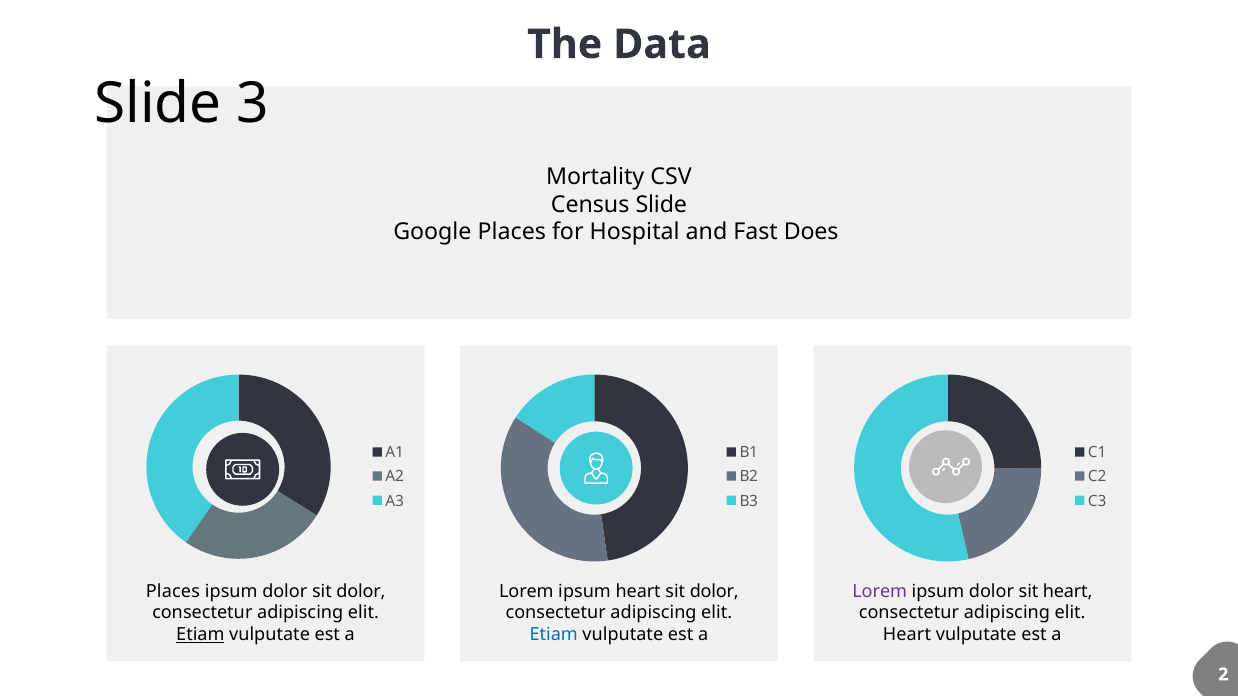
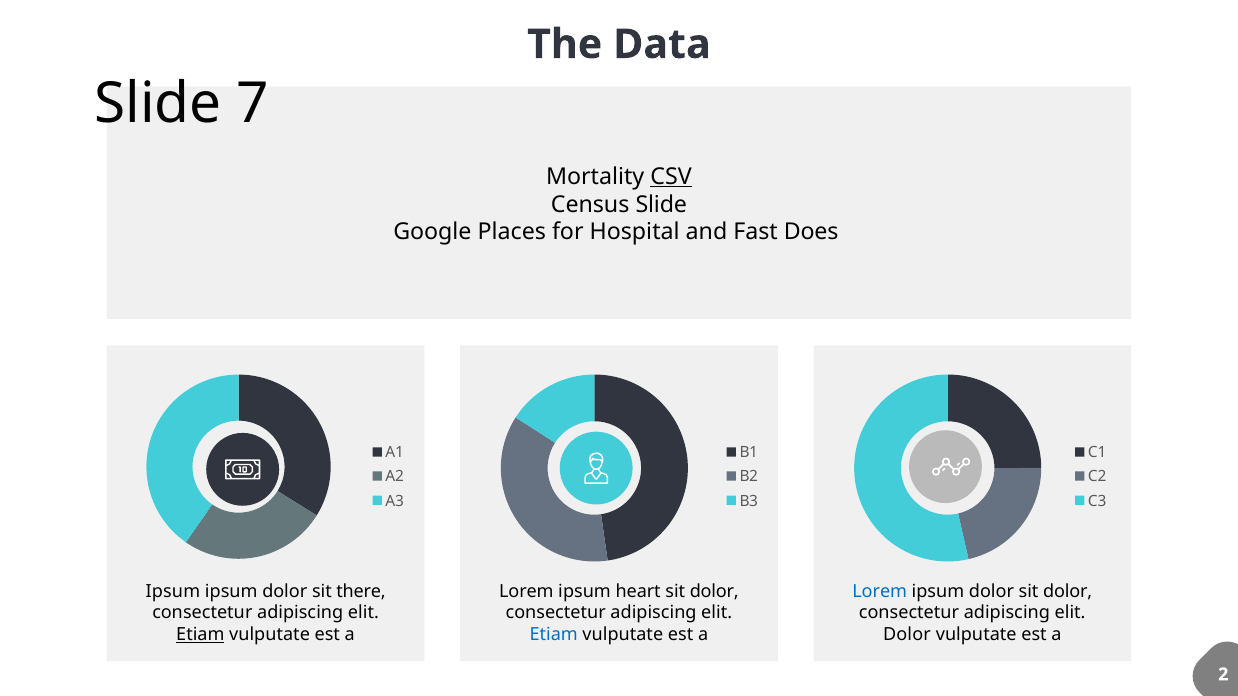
3: 3 -> 7
CSV underline: none -> present
Places at (173, 591): Places -> Ipsum
dolor sit dolor: dolor -> there
Lorem at (880, 591) colour: purple -> blue
dolor sit heart: heart -> dolor
Heart at (907, 635): Heart -> Dolor
